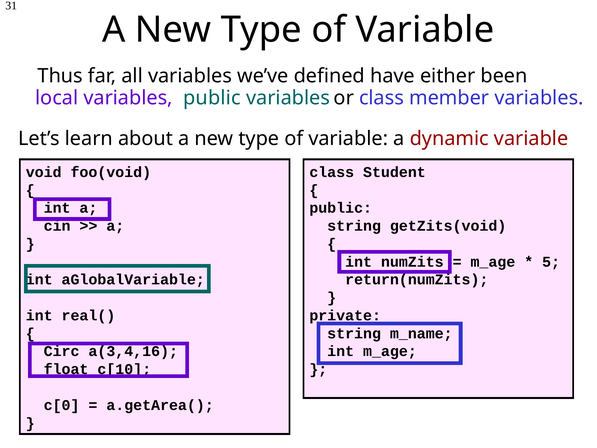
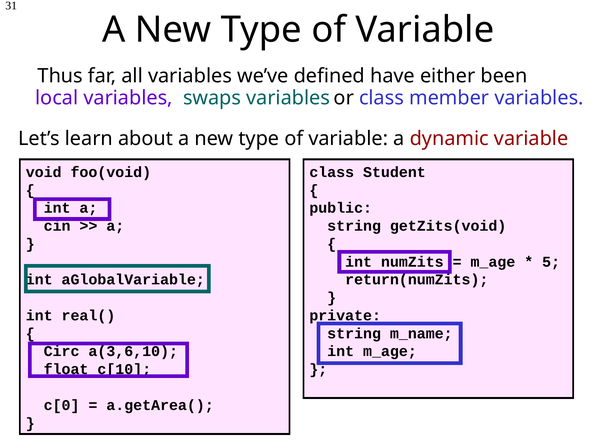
public at (212, 98): public -> swaps
a(3,4,16: a(3,4,16 -> a(3,6,10
